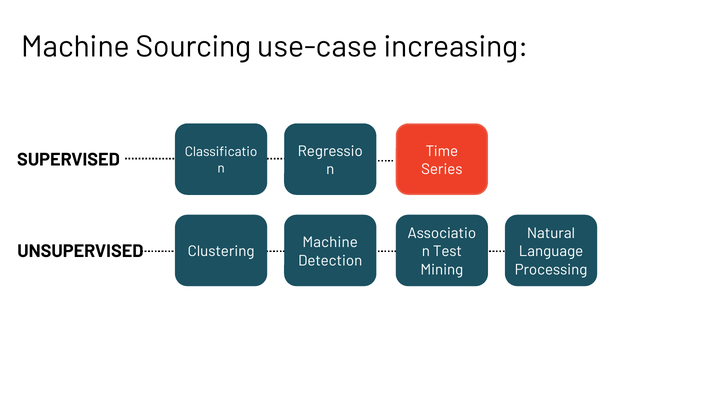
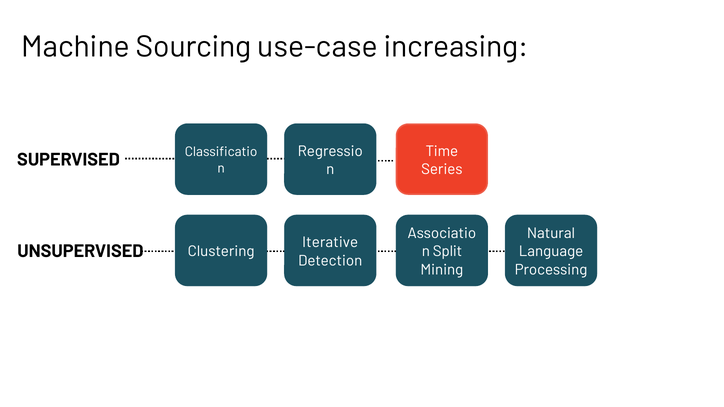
Machine at (330, 243): Machine -> Iterative
Test: Test -> Split
